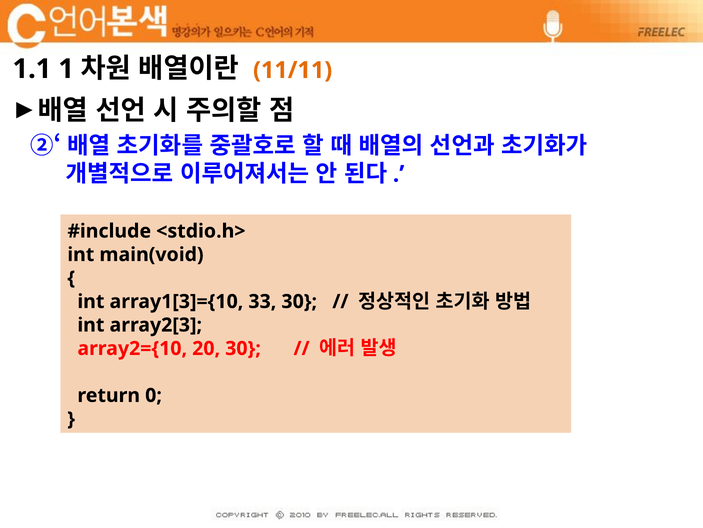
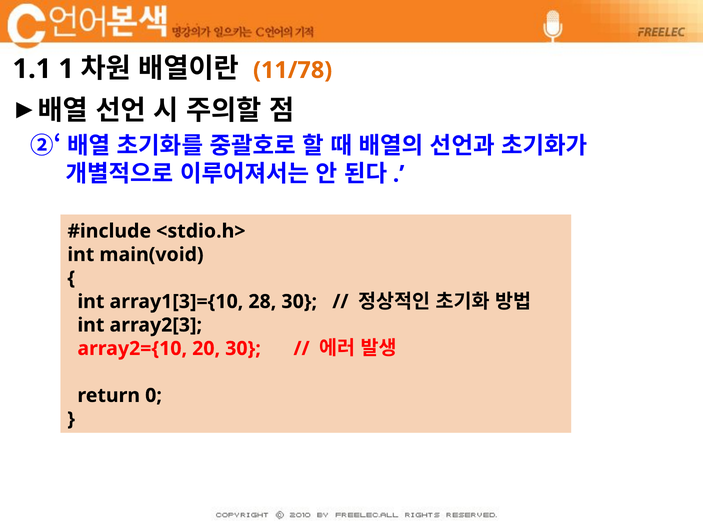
11/11: 11/11 -> 11/78
33: 33 -> 28
